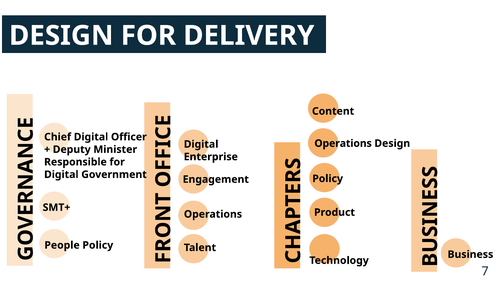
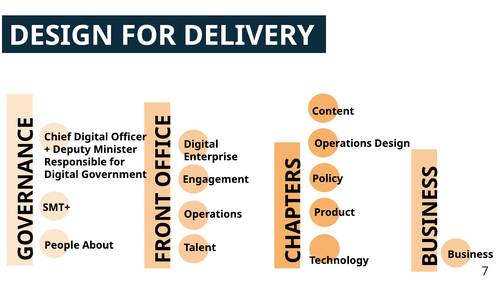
People Policy: Policy -> About
